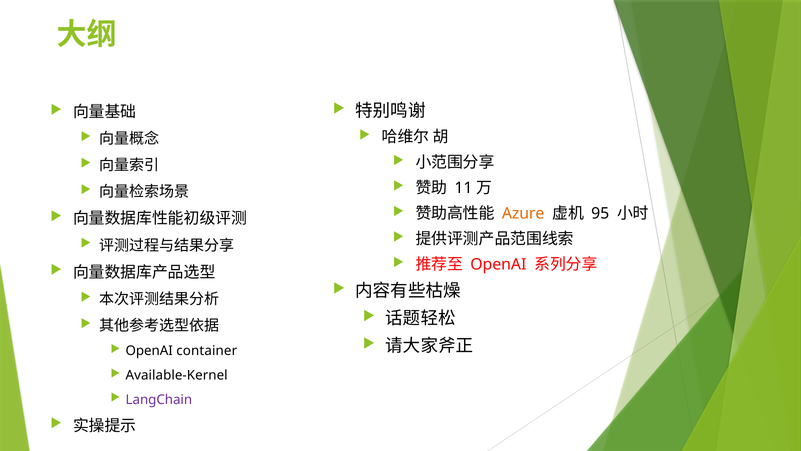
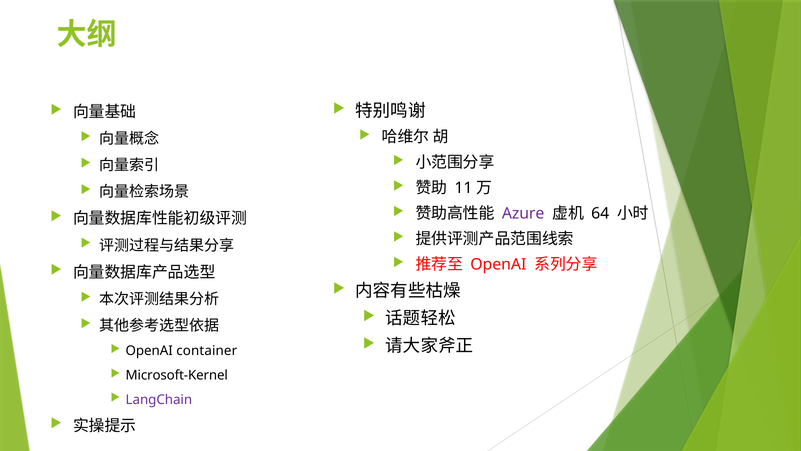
Azure colour: orange -> purple
95: 95 -> 64
Available-Kernel: Available-Kernel -> Microsoft-Kernel
